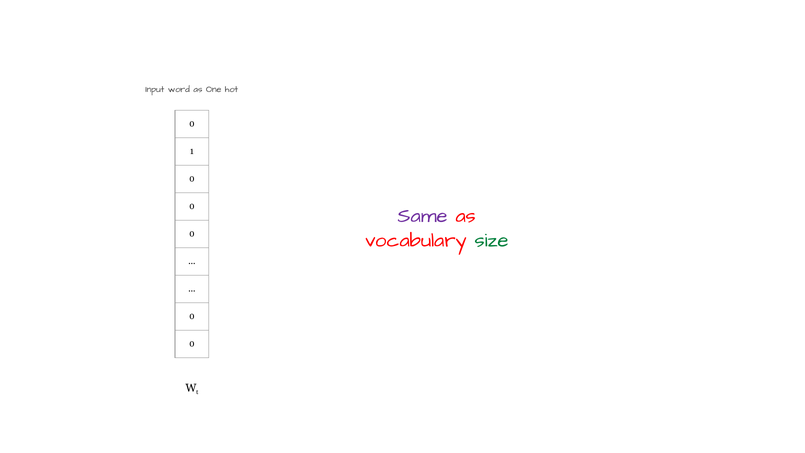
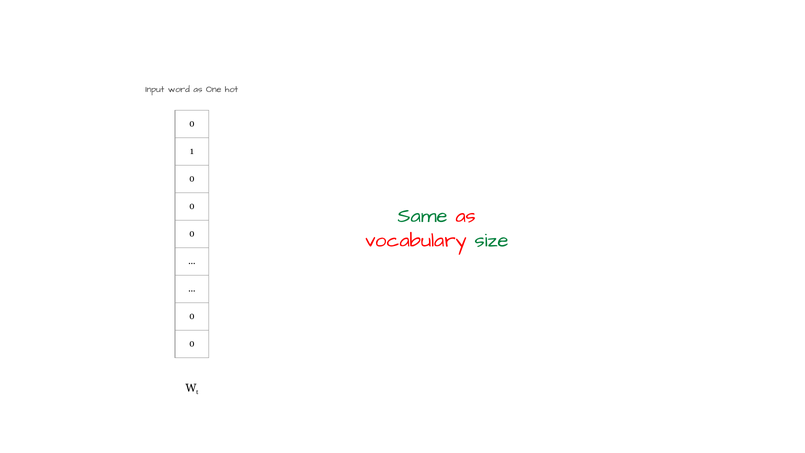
Same colour: purple -> green
